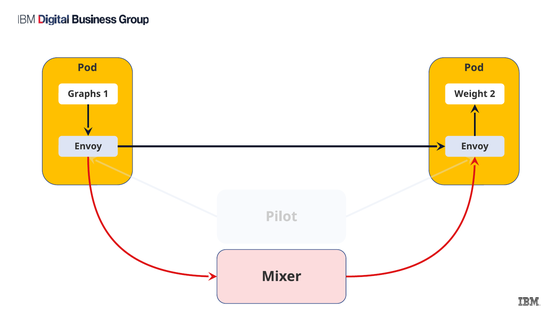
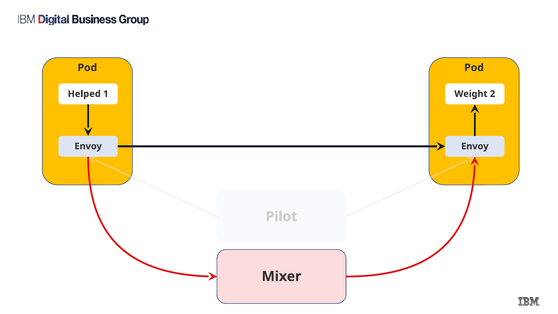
Graphs: Graphs -> Helped
